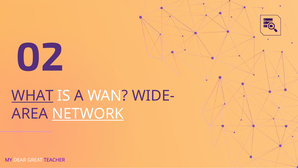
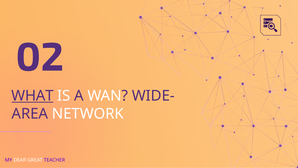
NETWORK underline: present -> none
